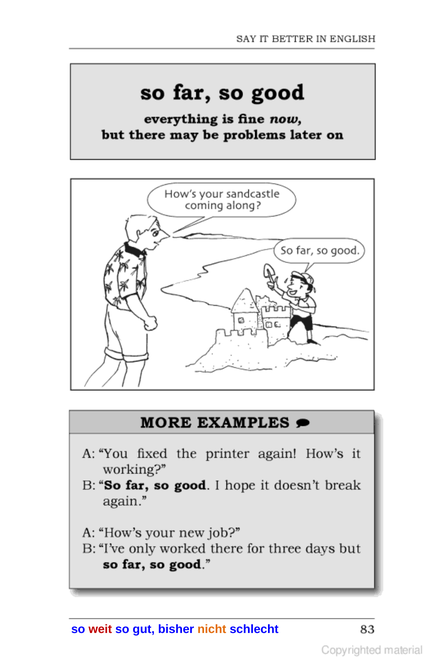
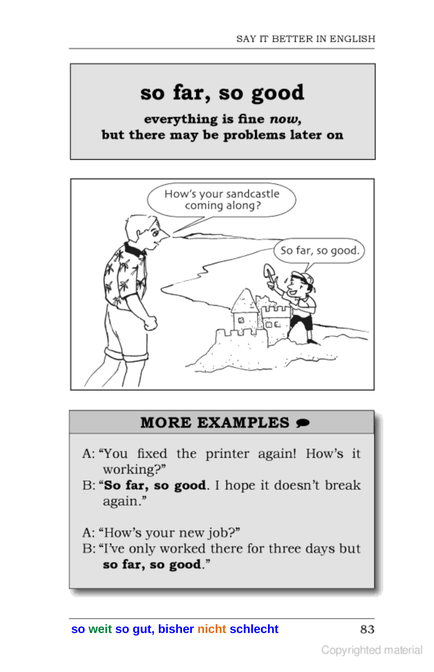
weit colour: red -> green
